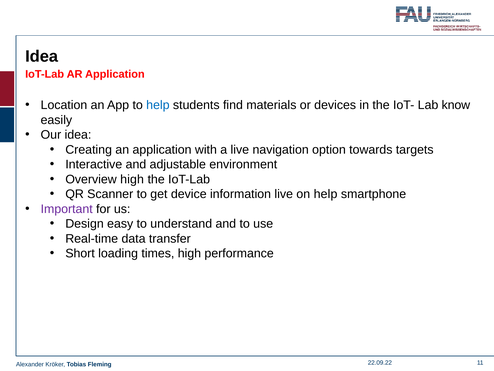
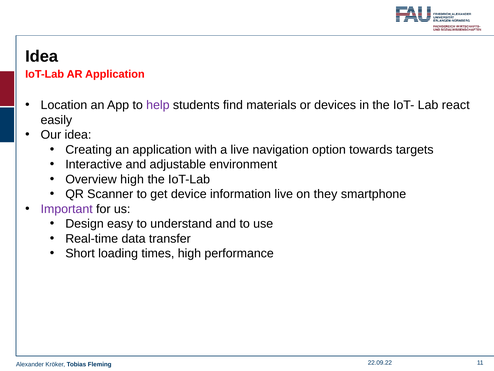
help at (158, 105) colour: blue -> purple
know: know -> react
on help: help -> they
